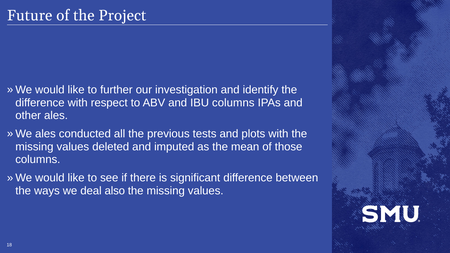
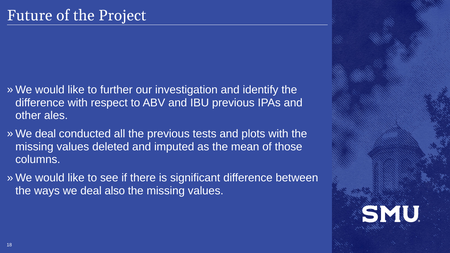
IBU columns: columns -> previous
ales at (45, 134): ales -> deal
